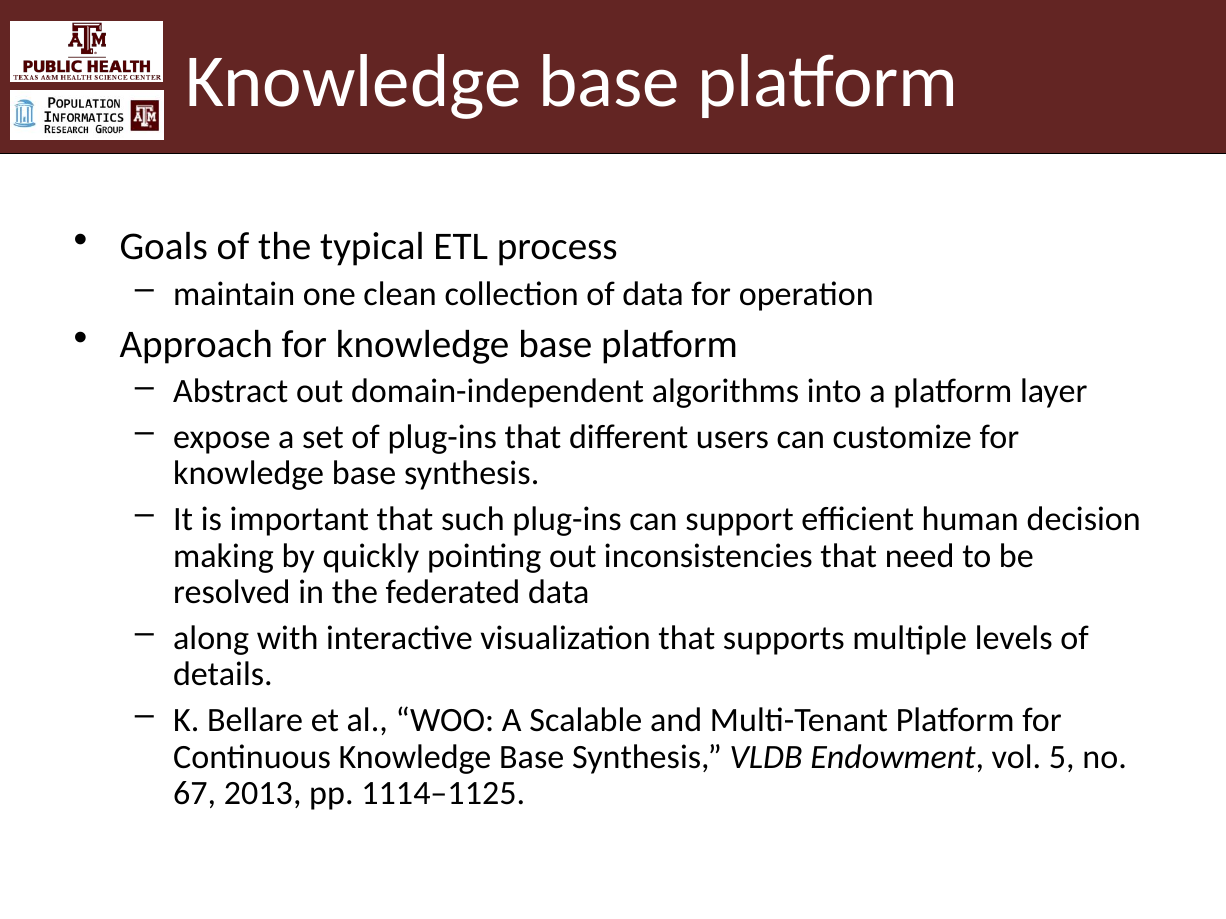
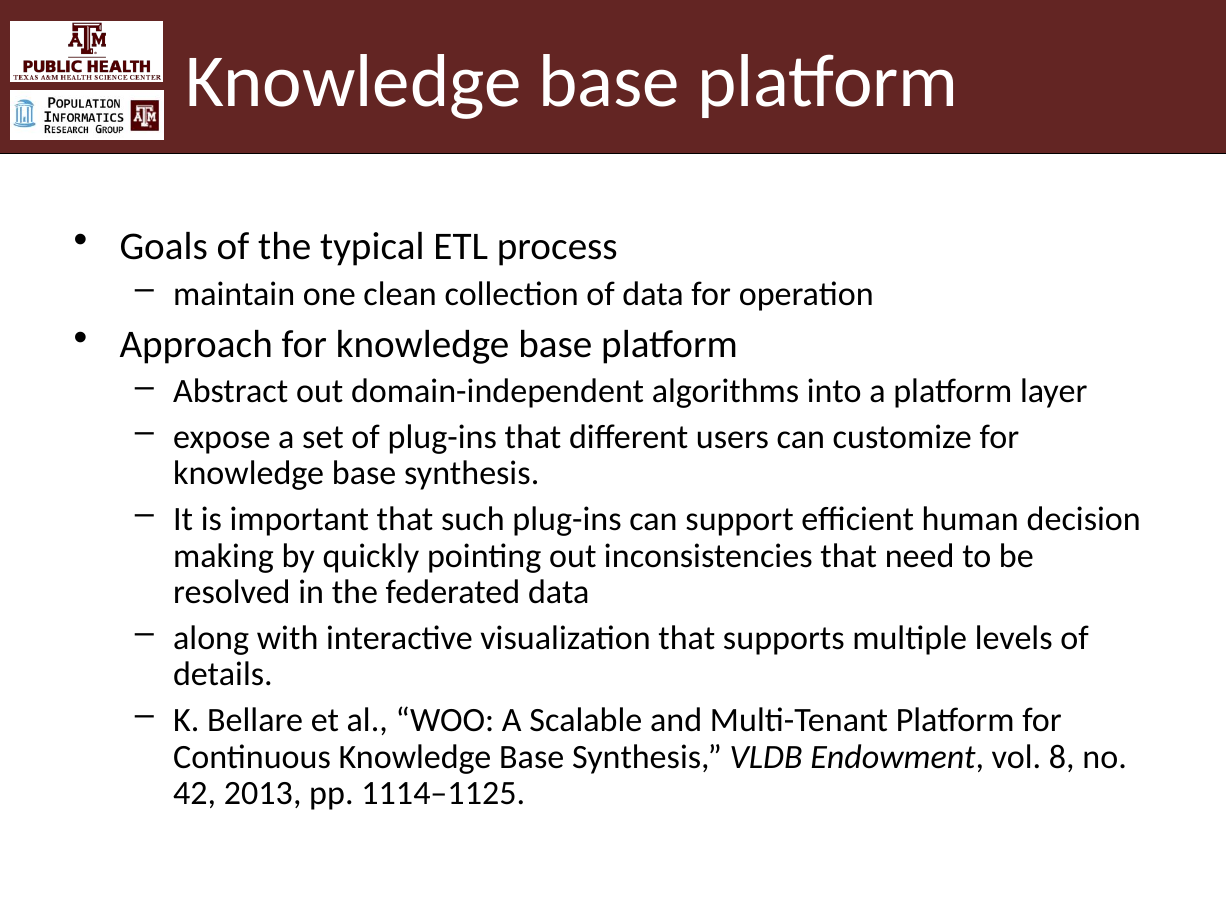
5: 5 -> 8
67: 67 -> 42
